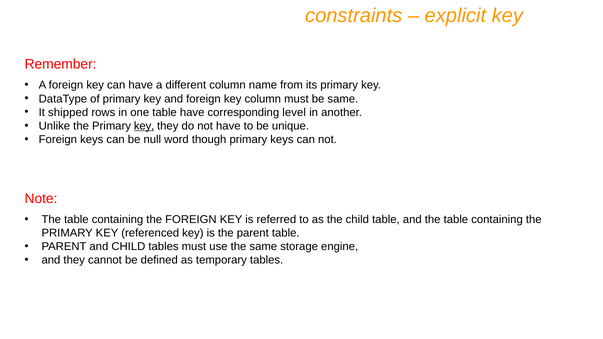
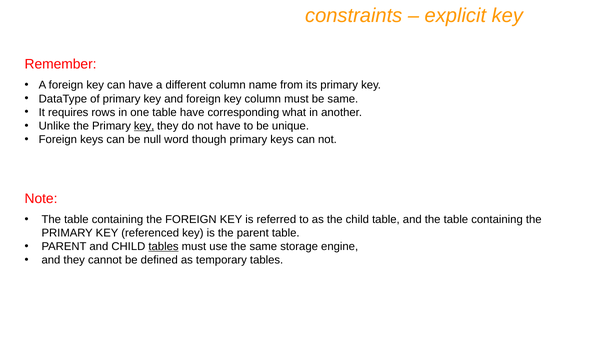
shipped: shipped -> requires
level: level -> what
tables at (164, 247) underline: none -> present
